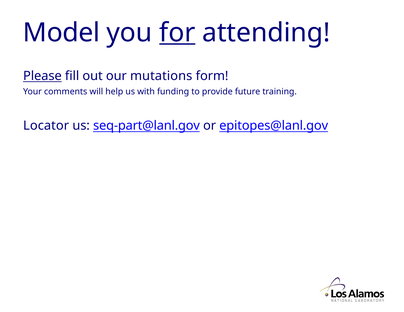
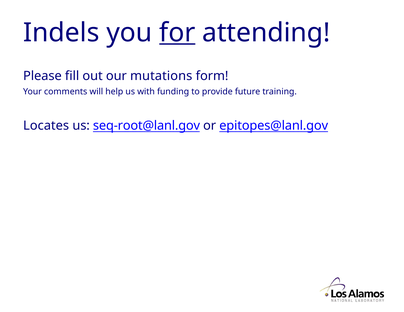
Model: Model -> Indels
Please underline: present -> none
Locator: Locator -> Locates
seq-part@lanl.gov: seq-part@lanl.gov -> seq-root@lanl.gov
